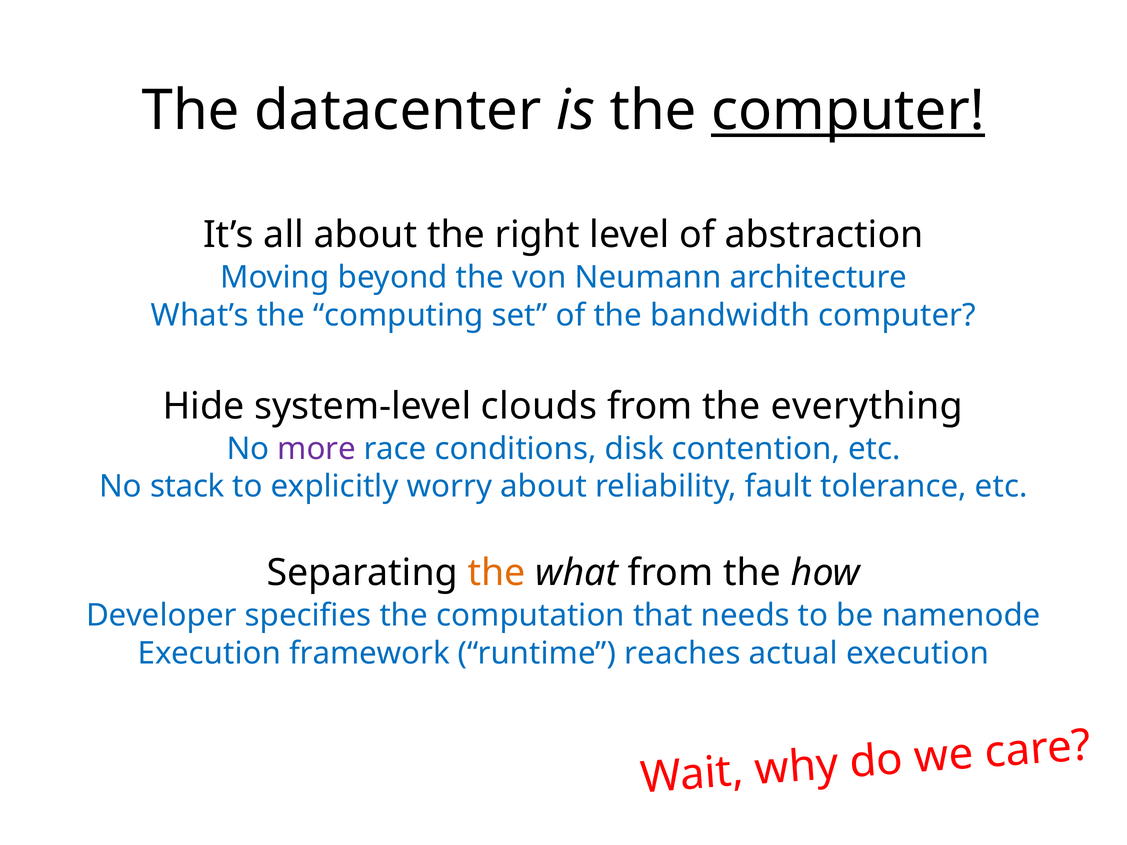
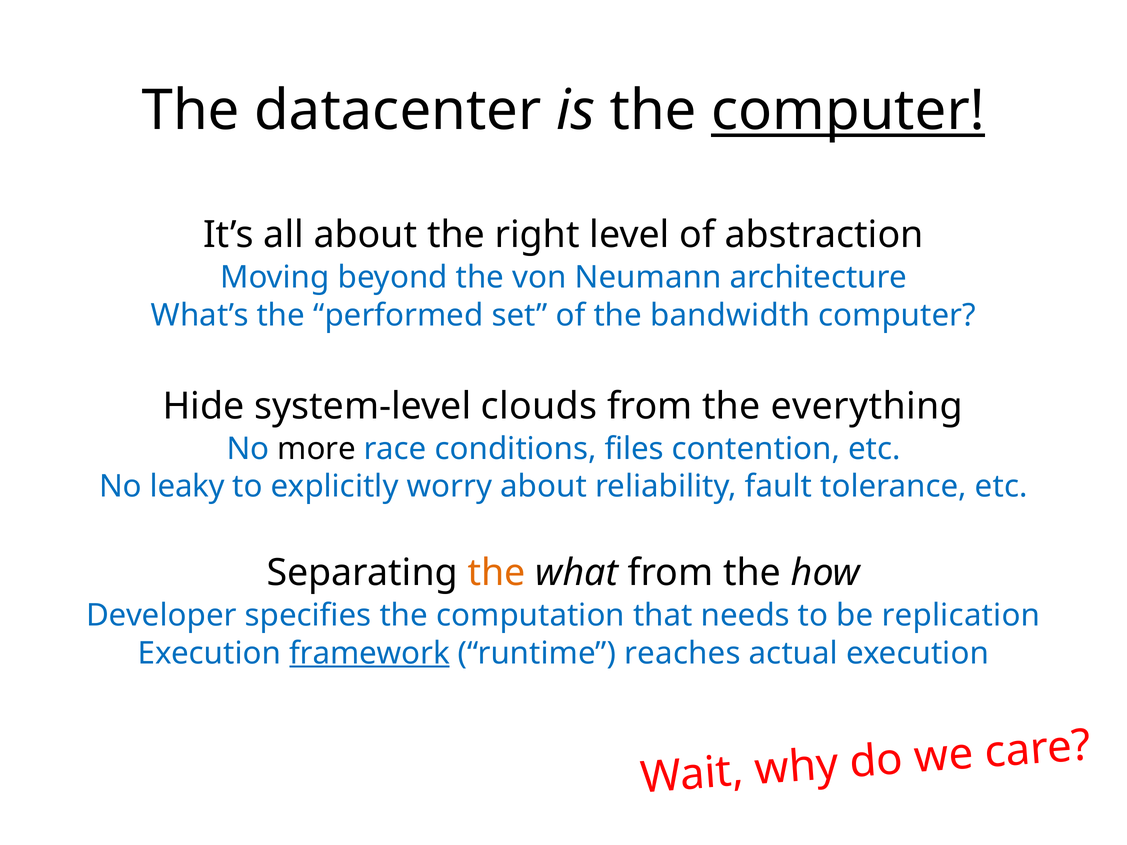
computing: computing -> performed
more colour: purple -> black
disk: disk -> files
stack: stack -> leaky
namenode: namenode -> replication
framework underline: none -> present
